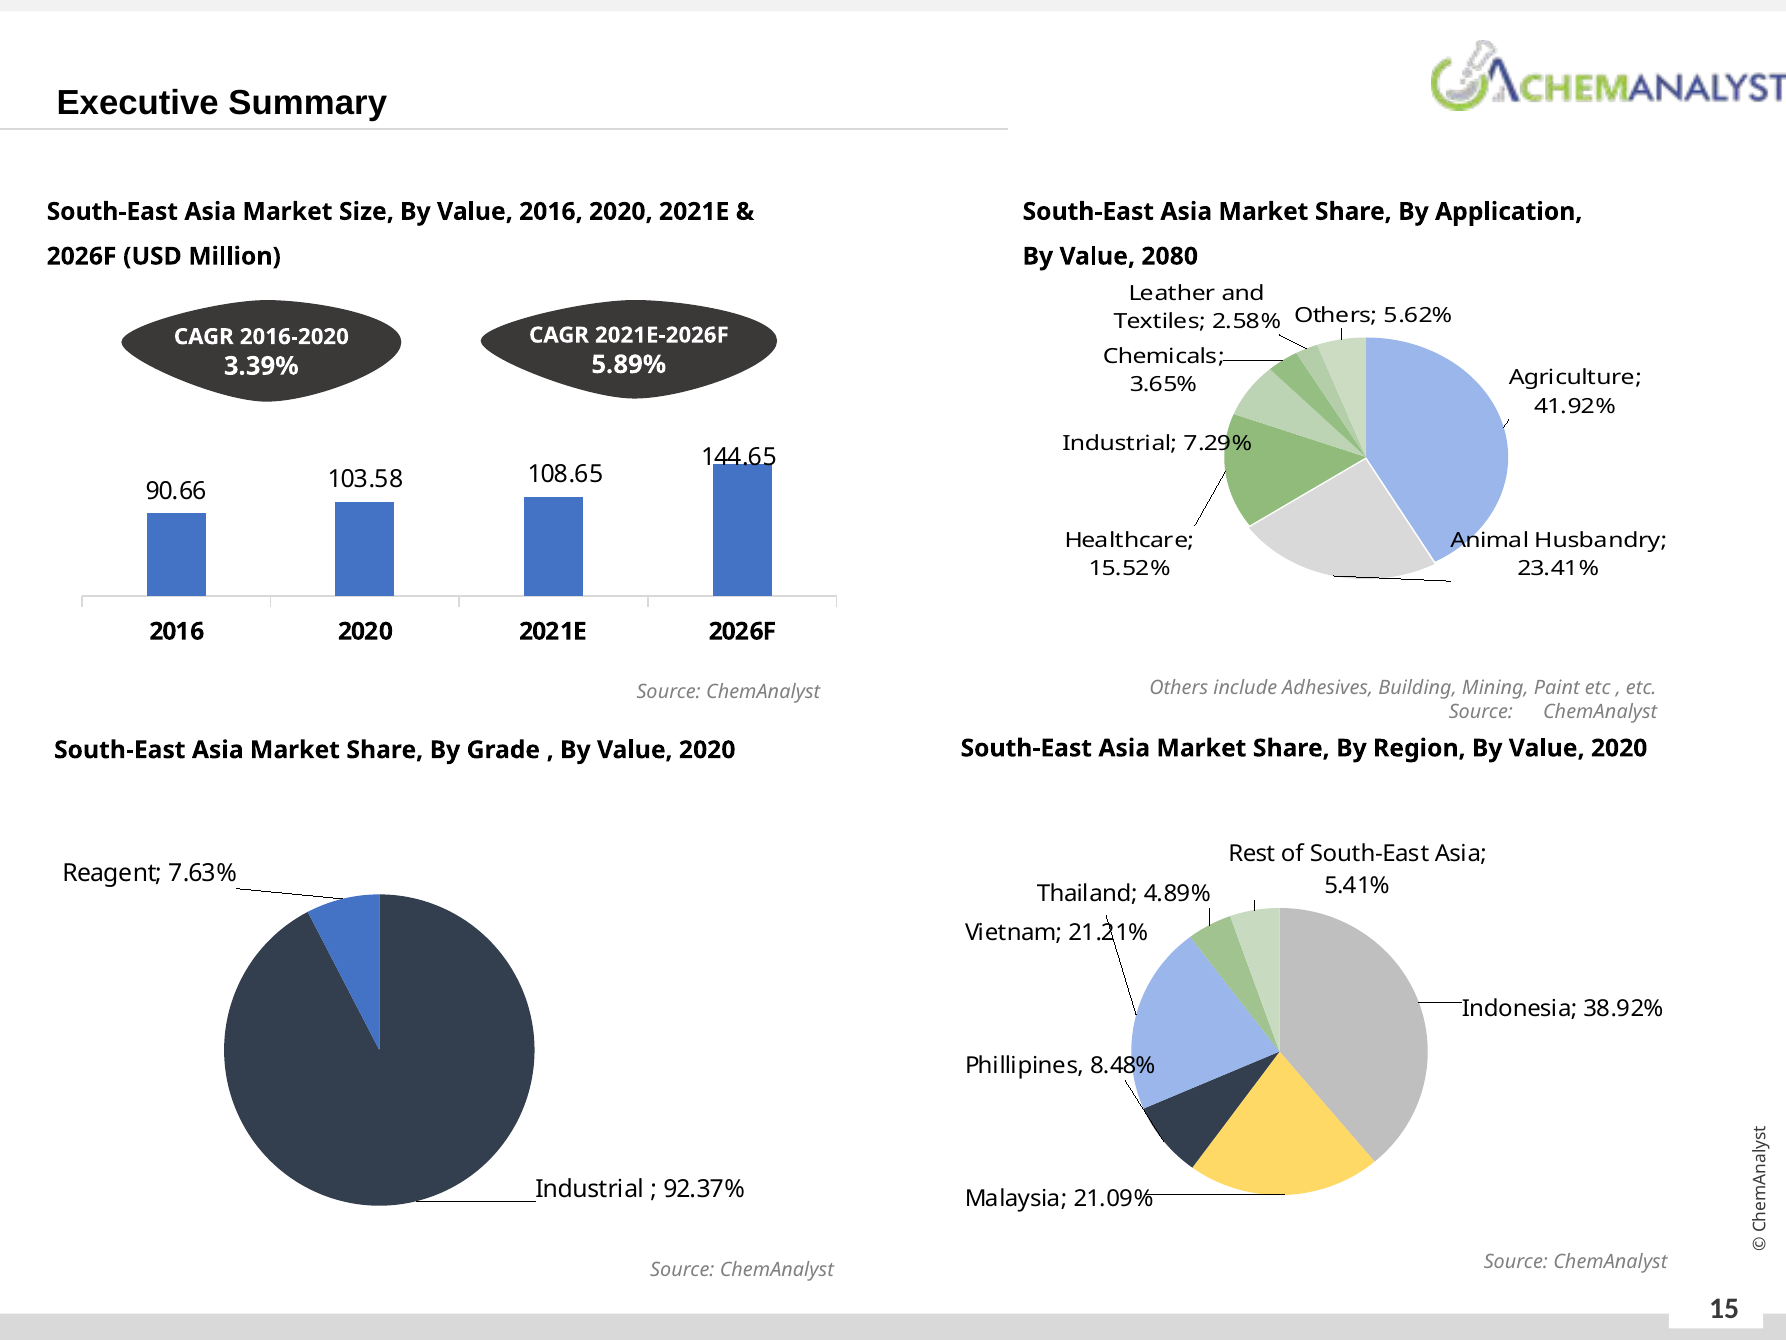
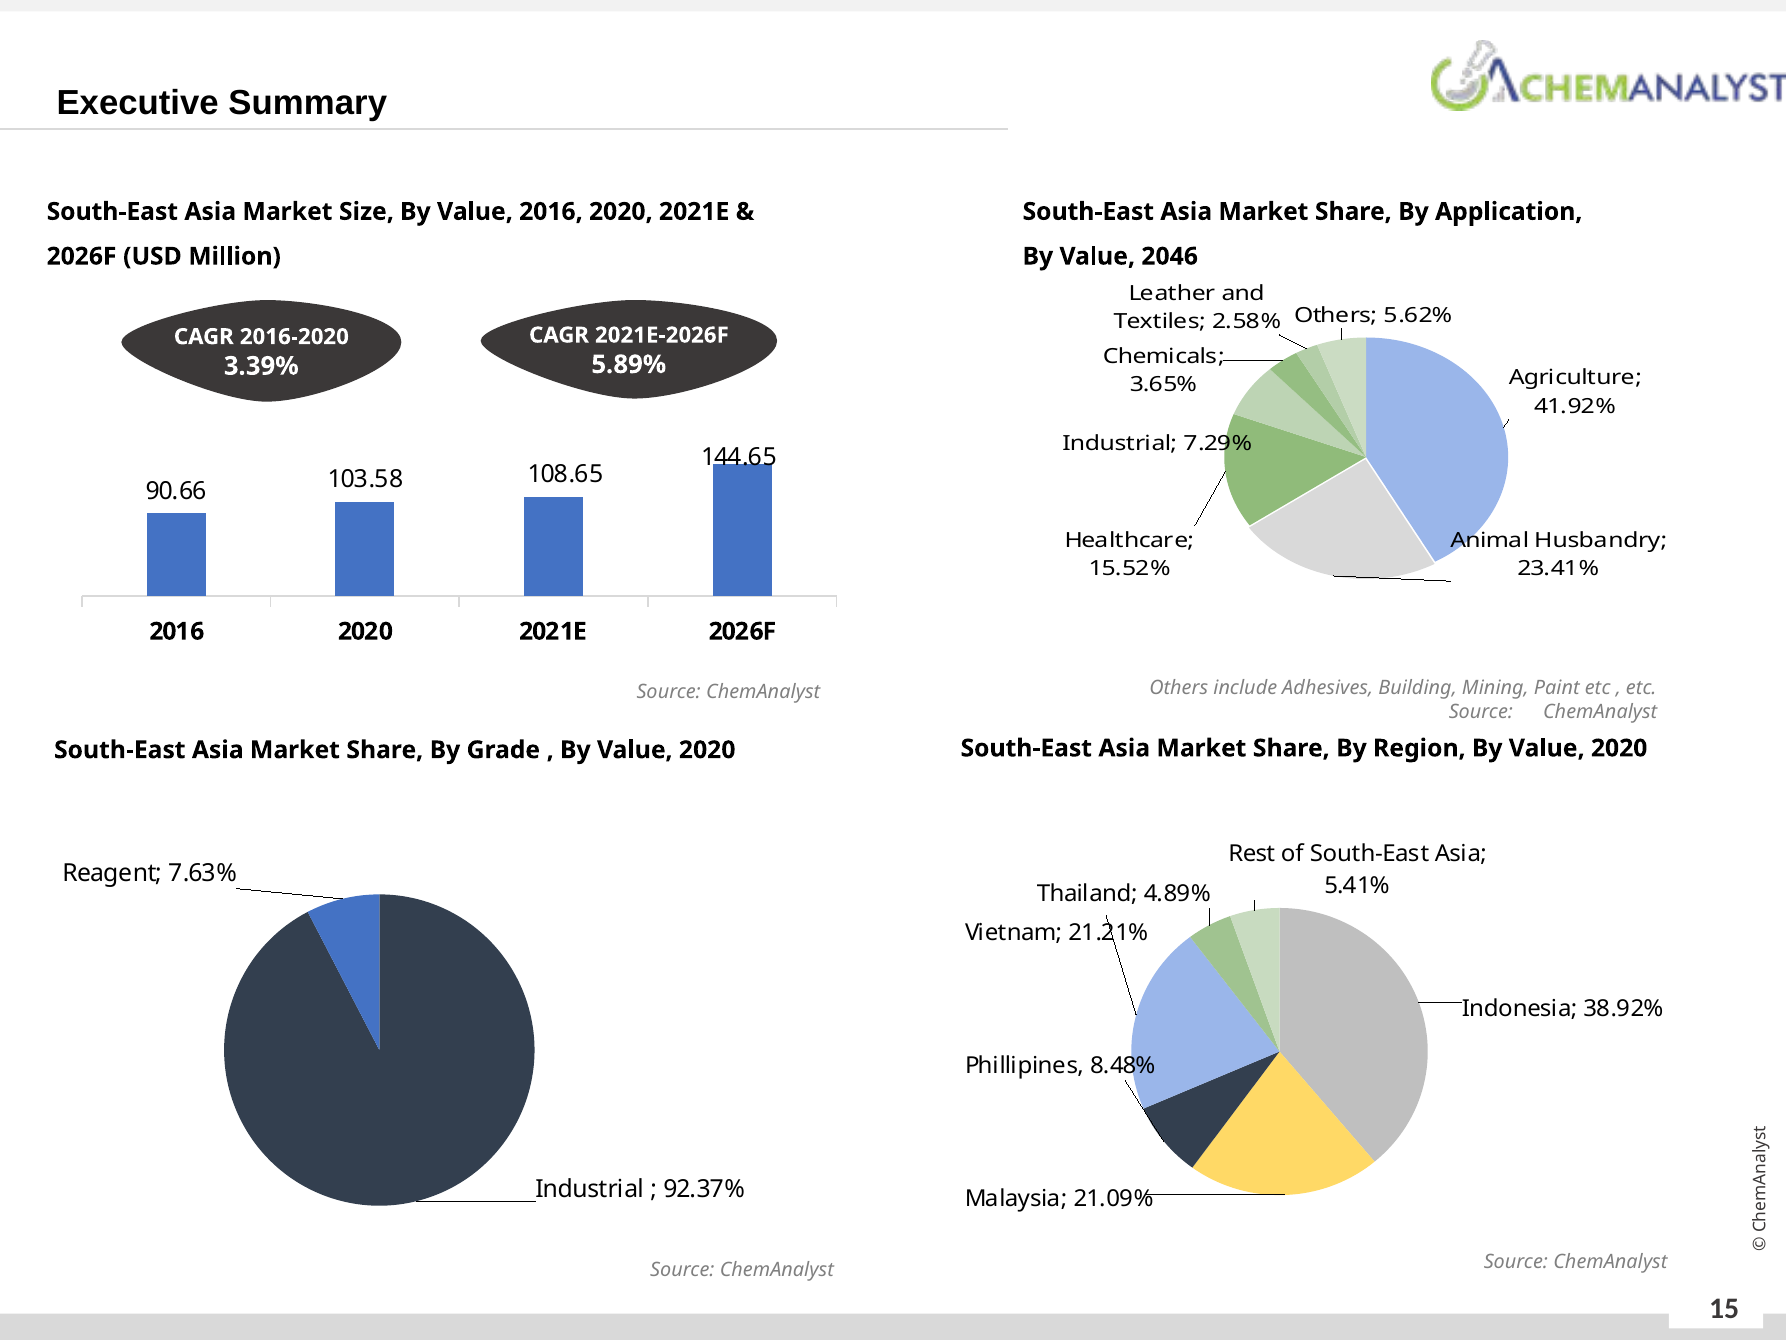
2080: 2080 -> 2046
